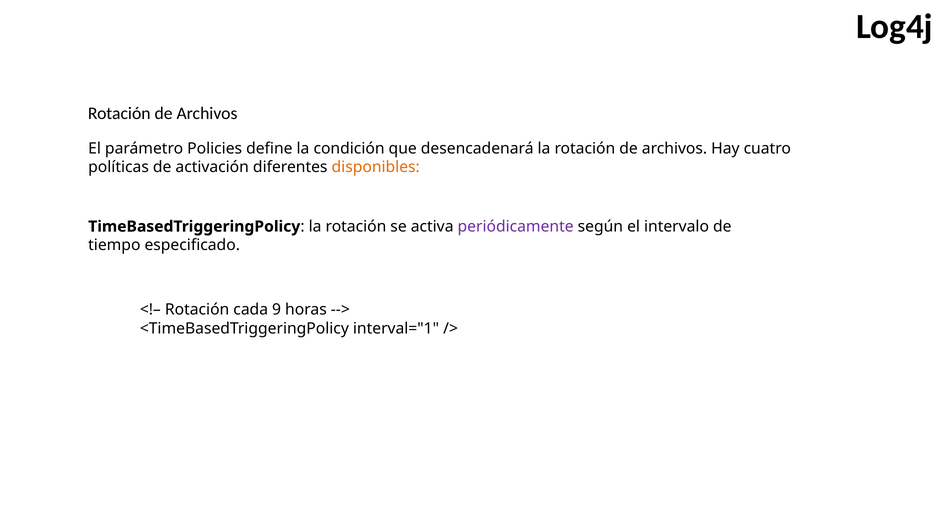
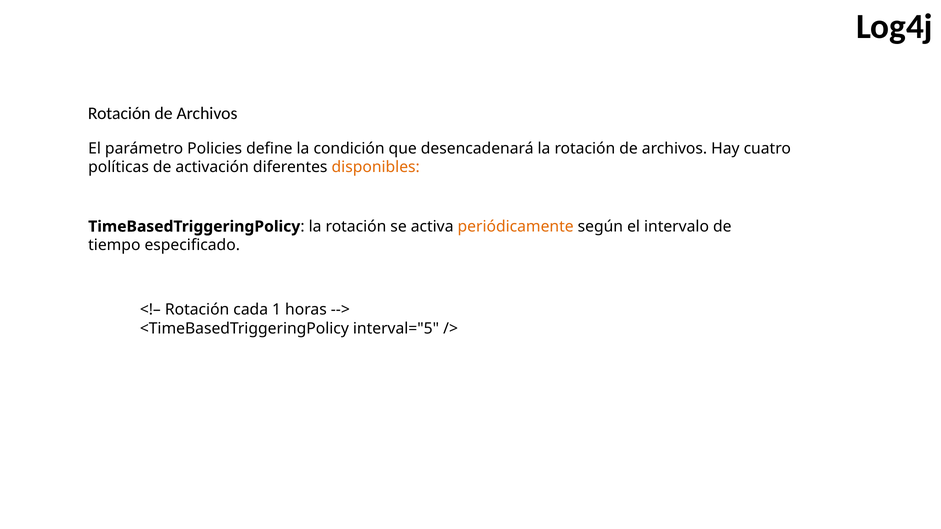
periódicamente colour: purple -> orange
9: 9 -> 1
interval="1: interval="1 -> interval="5
